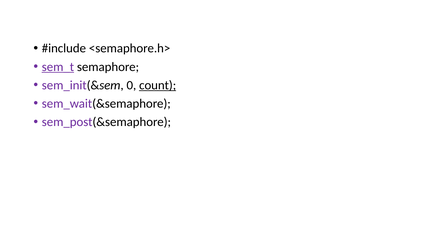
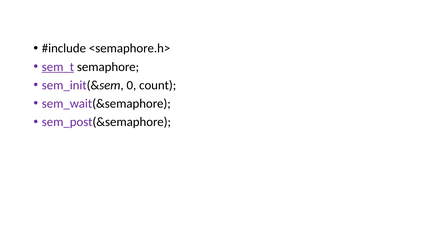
count underline: present -> none
